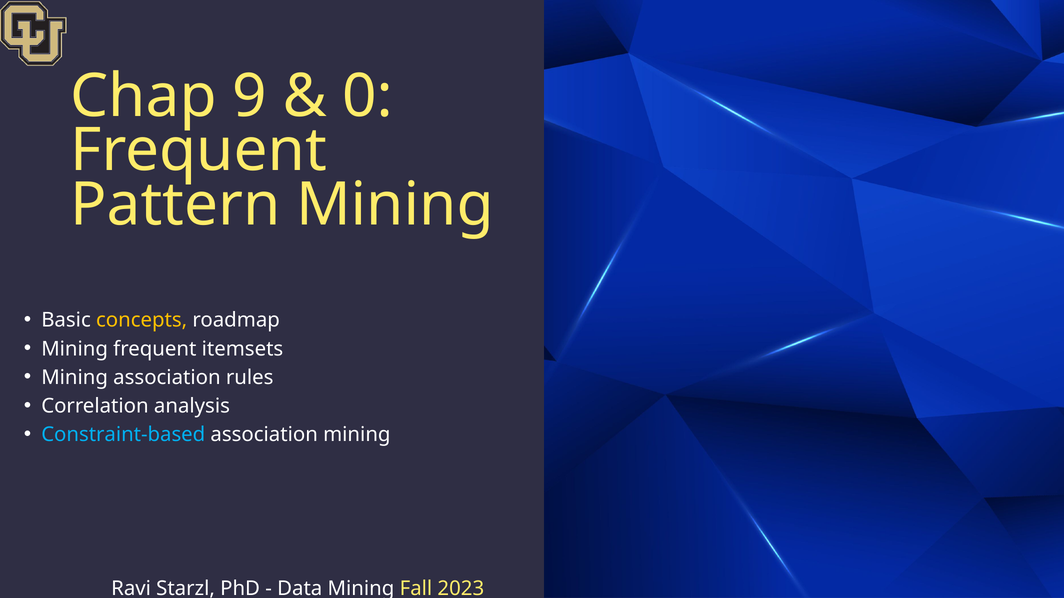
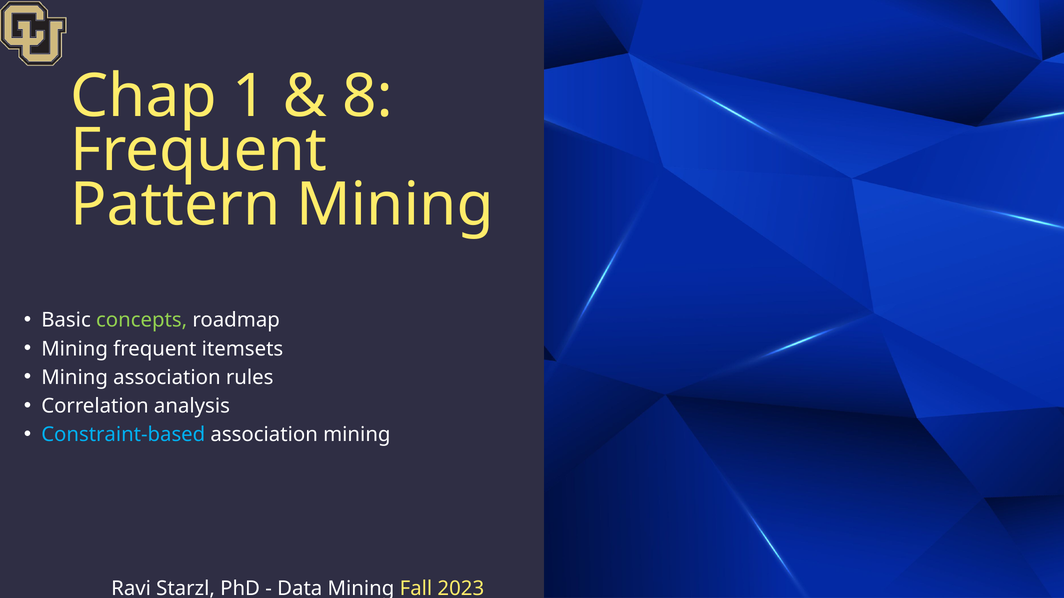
9: 9 -> 1
0: 0 -> 8
concepts colour: yellow -> light green
